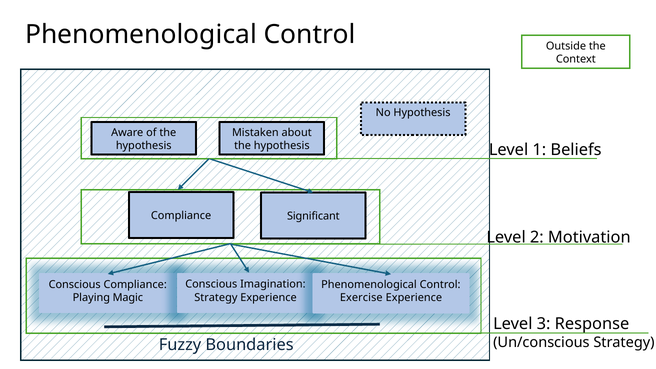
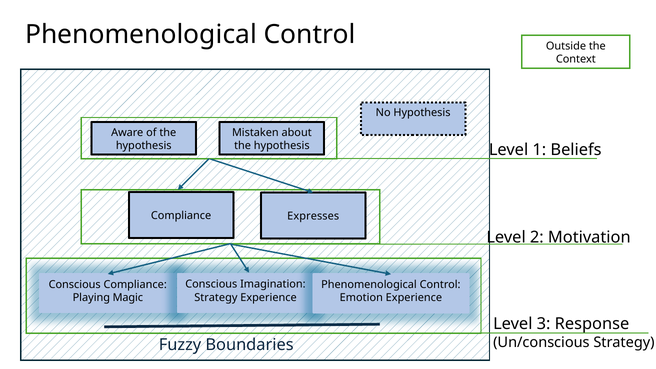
Significant: Significant -> Expresses
Exercise: Exercise -> Emotion
